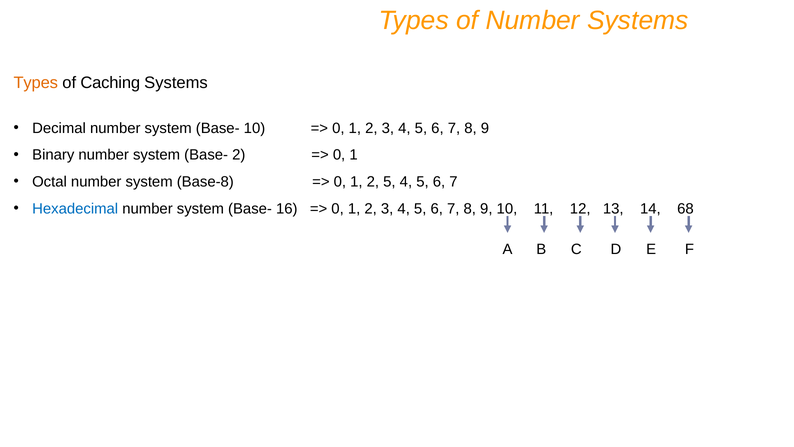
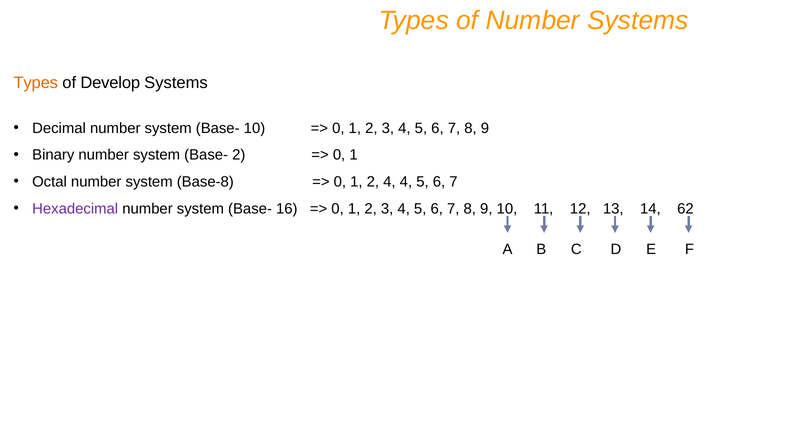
Caching: Caching -> Develop
2 5: 5 -> 4
Hexadecimal colour: blue -> purple
68: 68 -> 62
